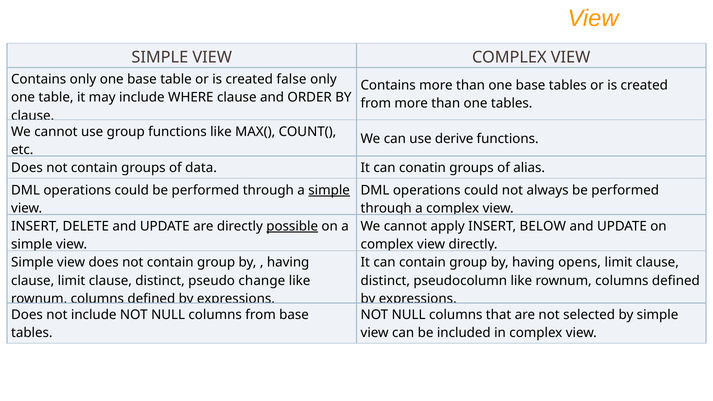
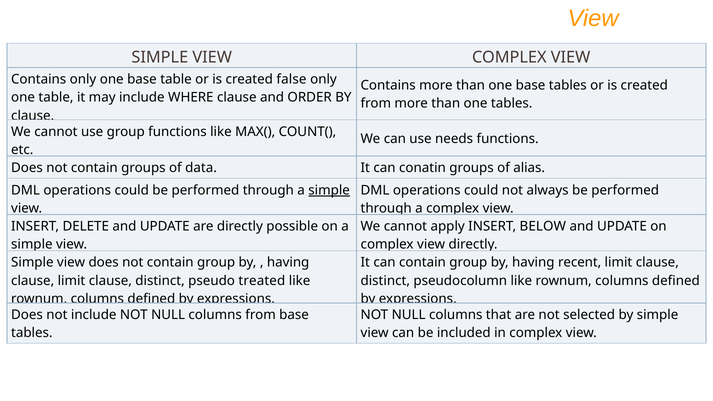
derive: derive -> needs
possible underline: present -> none
opens: opens -> recent
change: change -> treated
